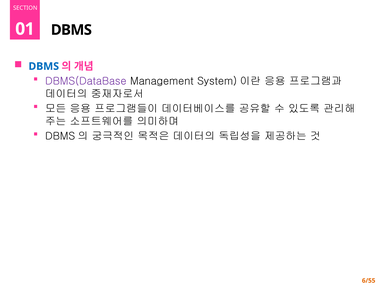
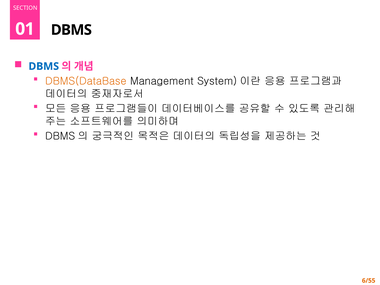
DBMS(DataBase colour: purple -> orange
